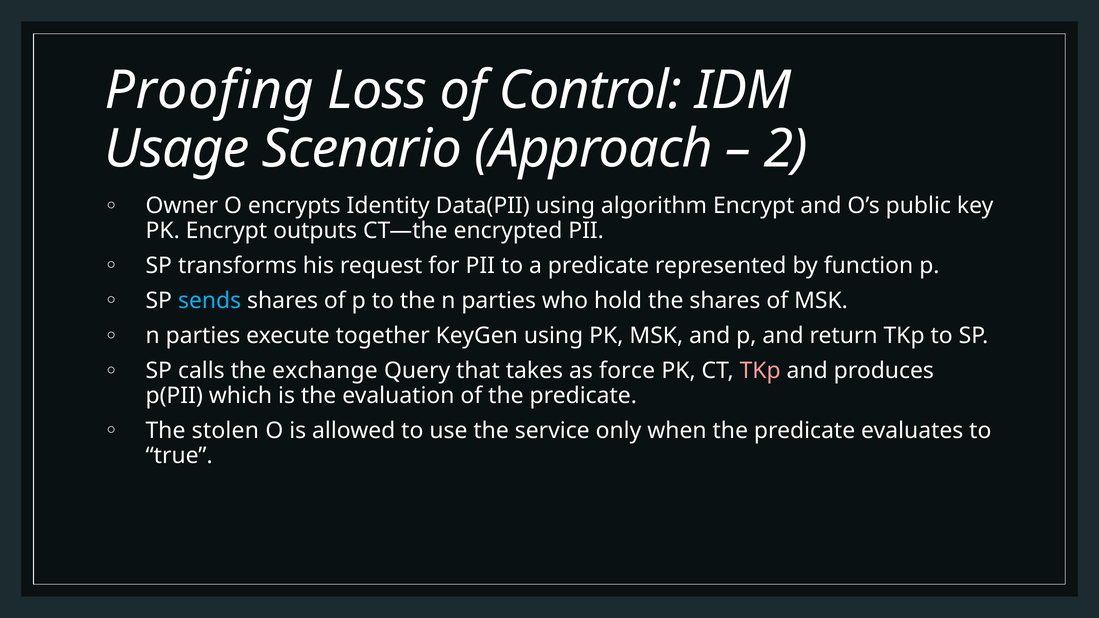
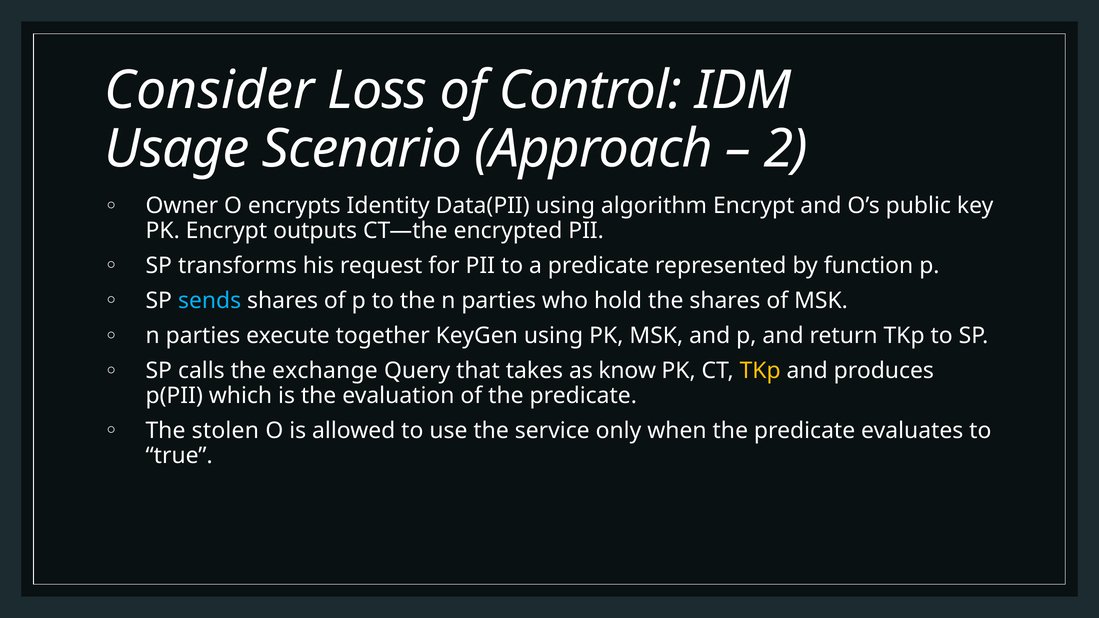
Proofing: Proofing -> Consider
force: force -> know
TKp at (760, 371) colour: pink -> yellow
